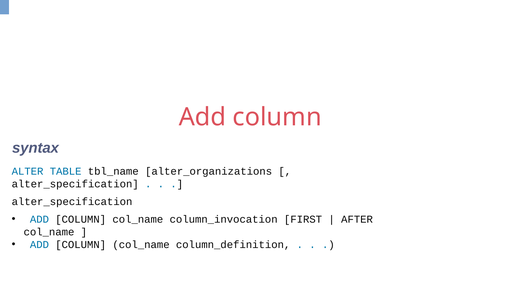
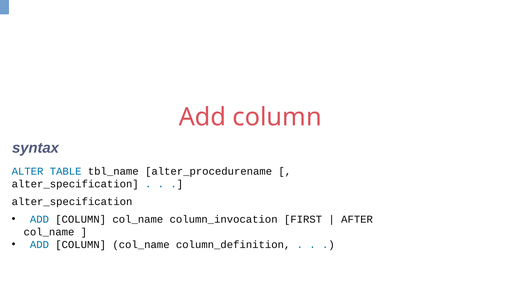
alter_organizations: alter_organizations -> alter_procedurename
